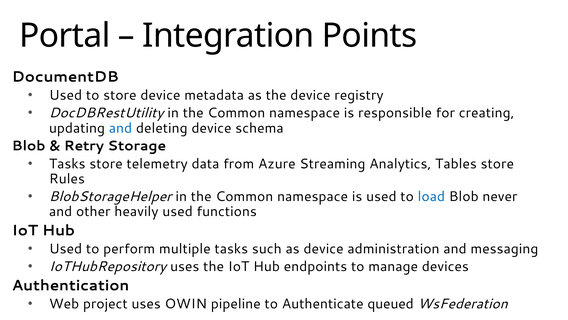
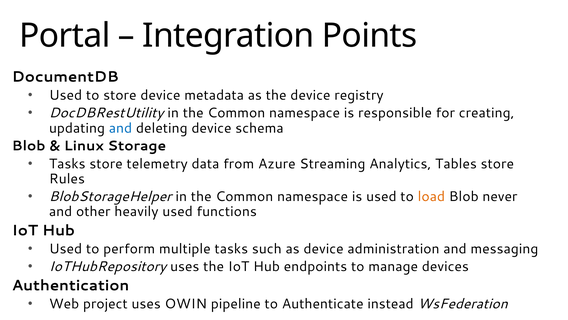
Retry: Retry -> Linux
load colour: blue -> orange
queued: queued -> instead
